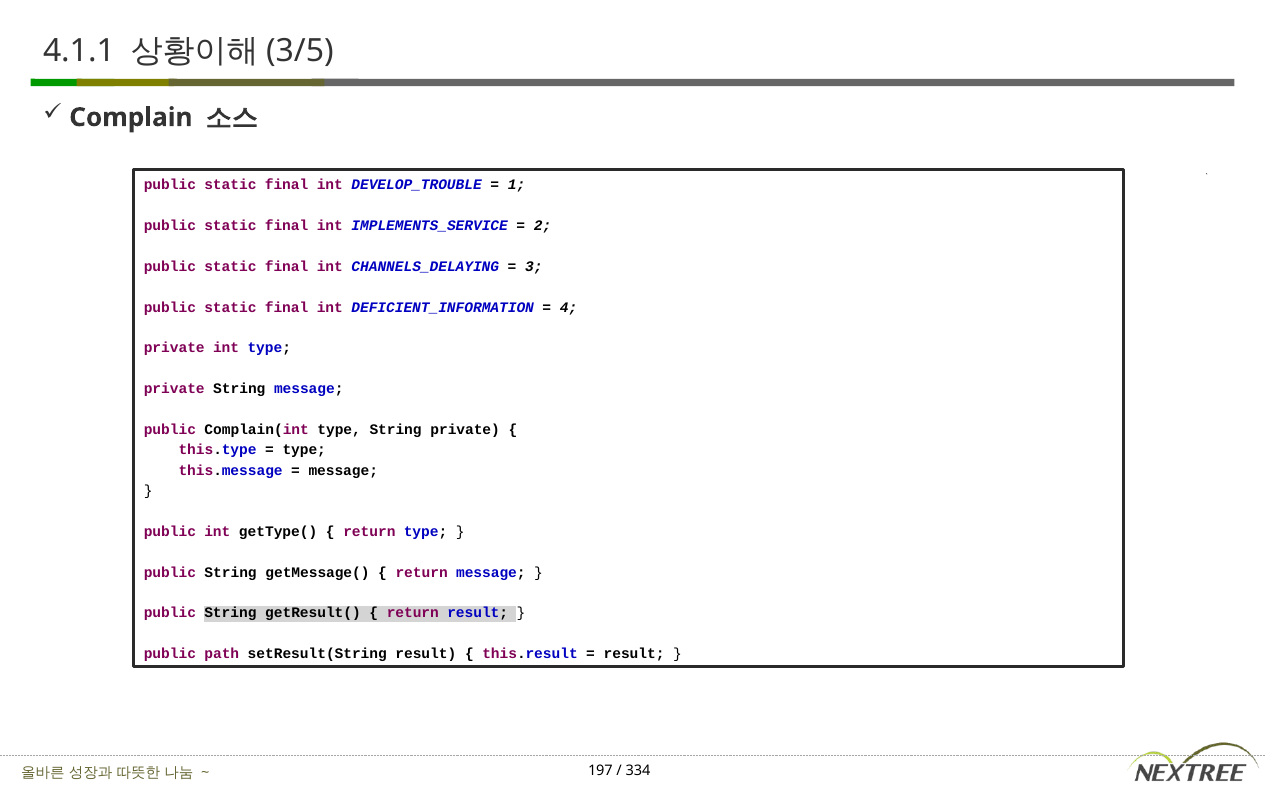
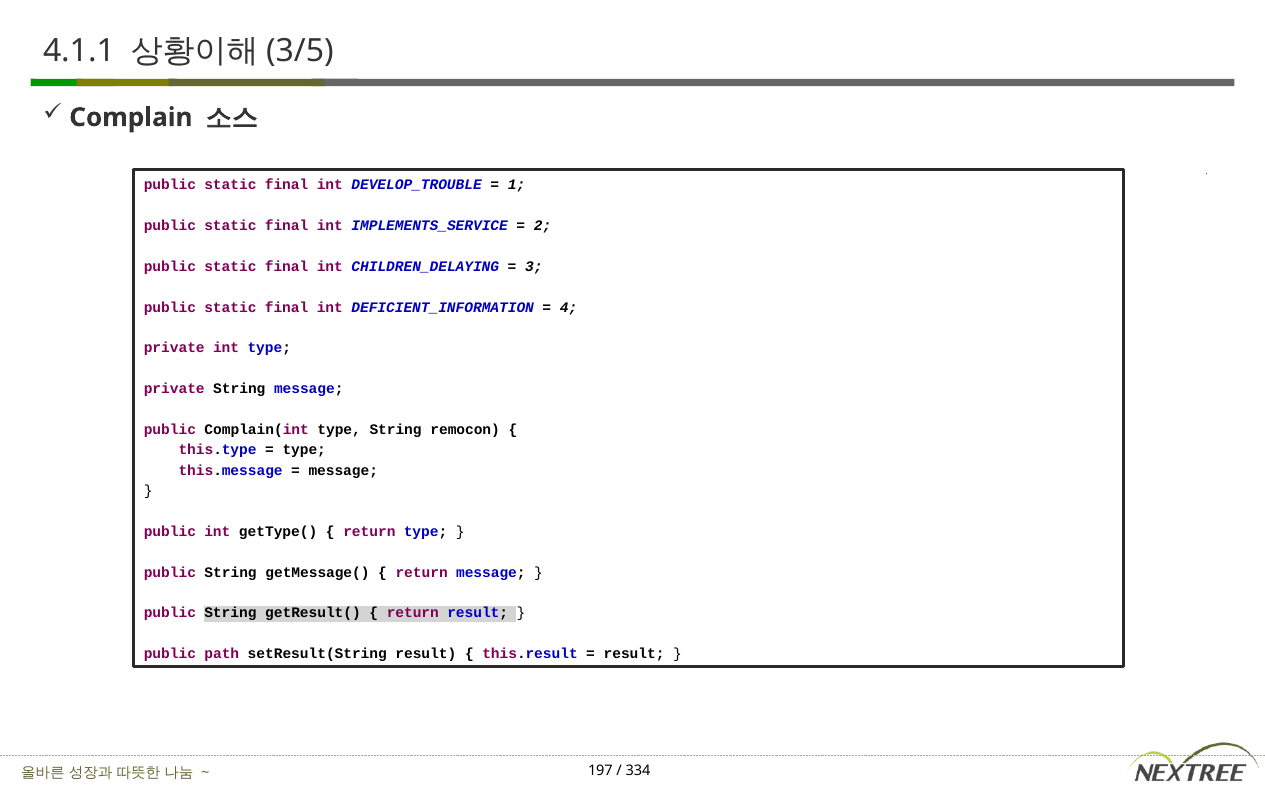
CHANNELS_DELAYING: CHANNELS_DELAYING -> CHILDREN_DELAYING
String private: private -> remocon
